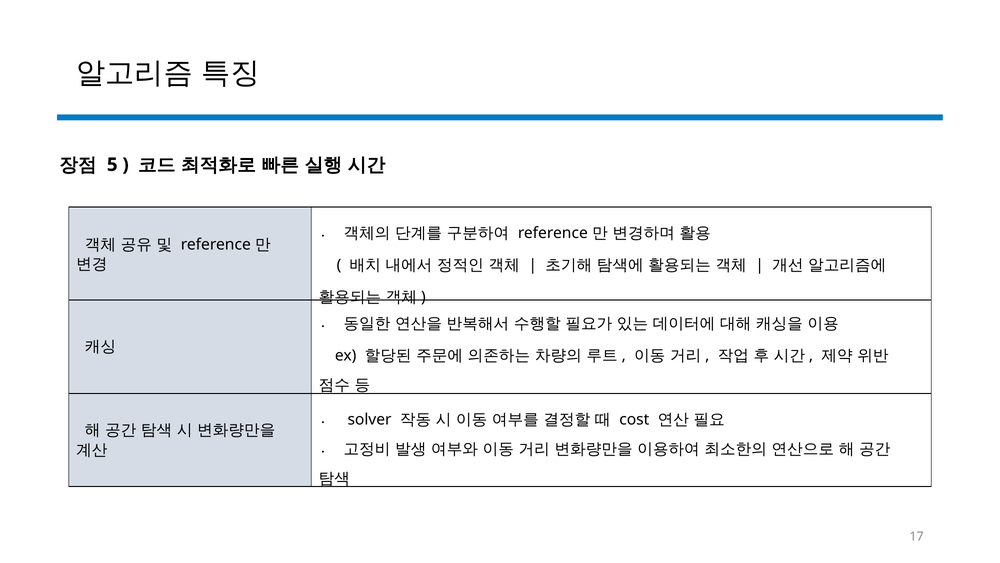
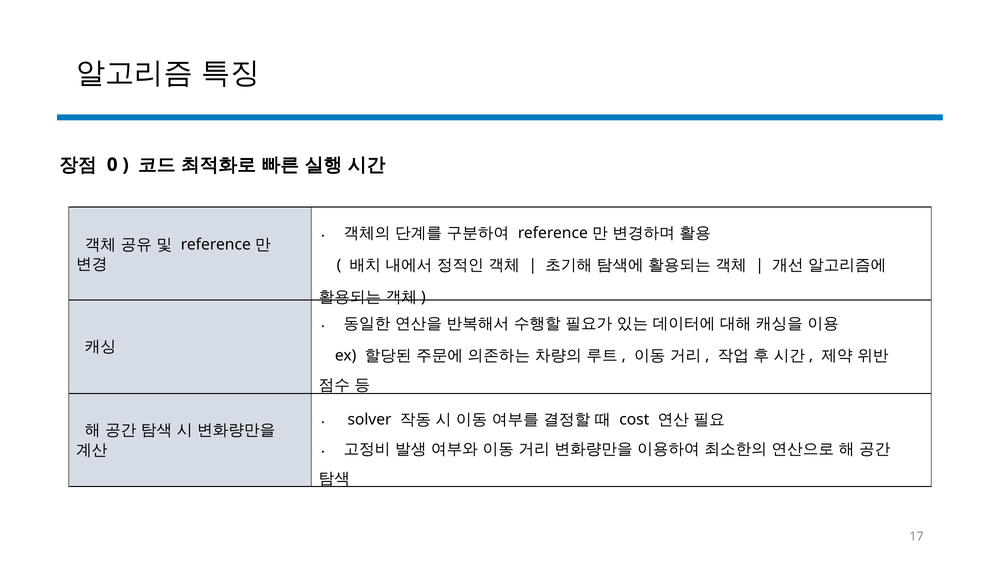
5: 5 -> 0
